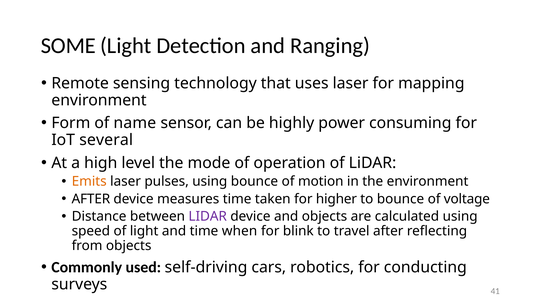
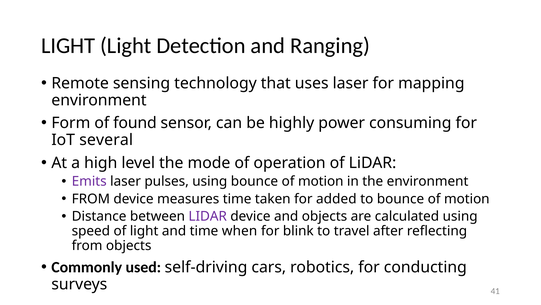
SOME at (68, 45): SOME -> LIGHT
name: name -> found
Emits colour: orange -> purple
AFTER at (91, 199): AFTER -> FROM
higher: higher -> added
to bounce of voltage: voltage -> motion
